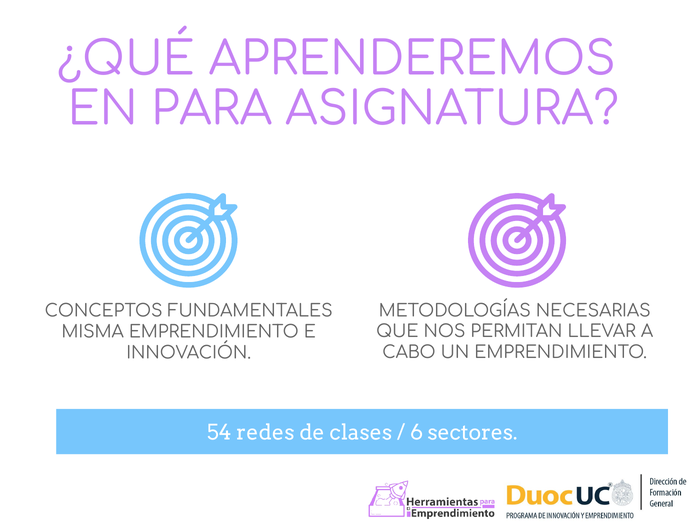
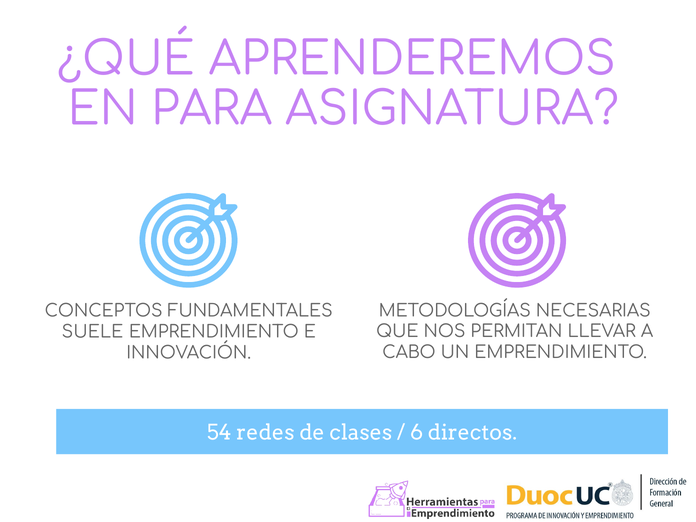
MISMA: MISMA -> SUELE
sectores: sectores -> directos
